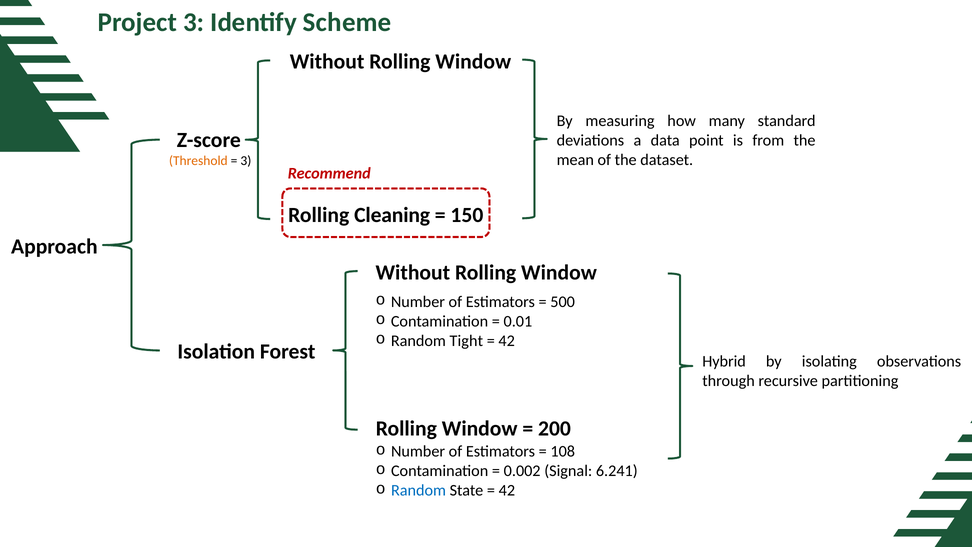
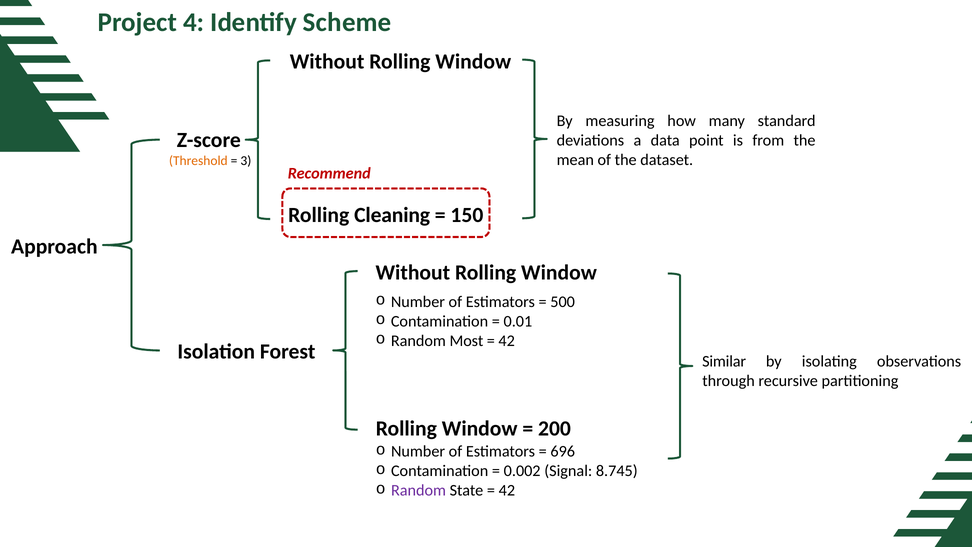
Project 3: 3 -> 4
Tight: Tight -> Most
Hybrid: Hybrid -> Similar
108: 108 -> 696
6.241: 6.241 -> 8.745
Random at (419, 490) colour: blue -> purple
